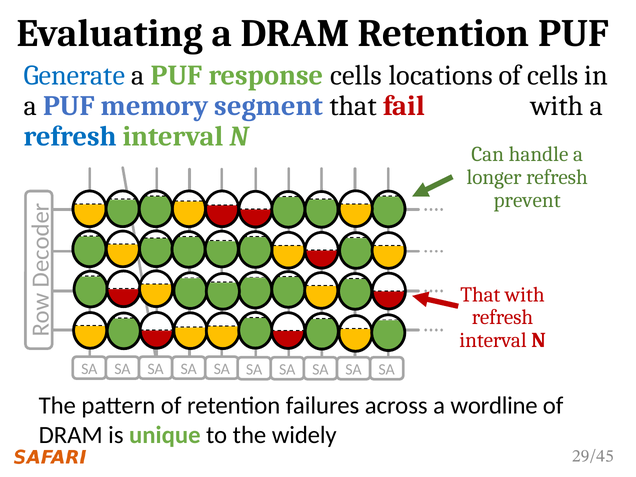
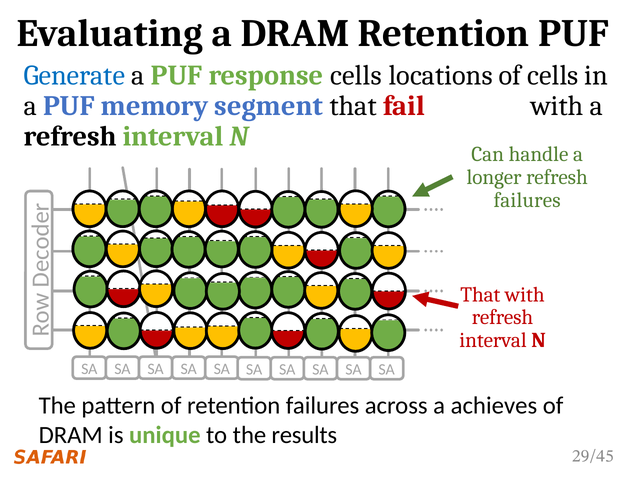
refresh at (70, 136) colour: blue -> black
prevent at (527, 200): prevent -> failures
wordline: wordline -> achieves
widely: widely -> results
